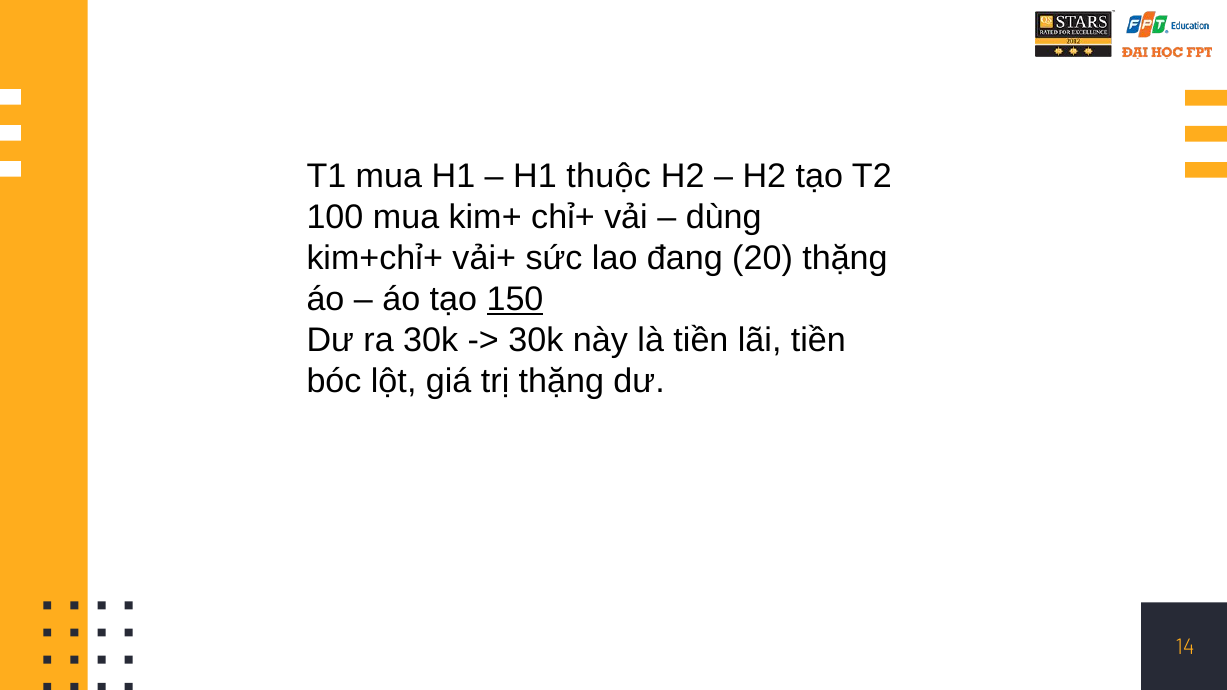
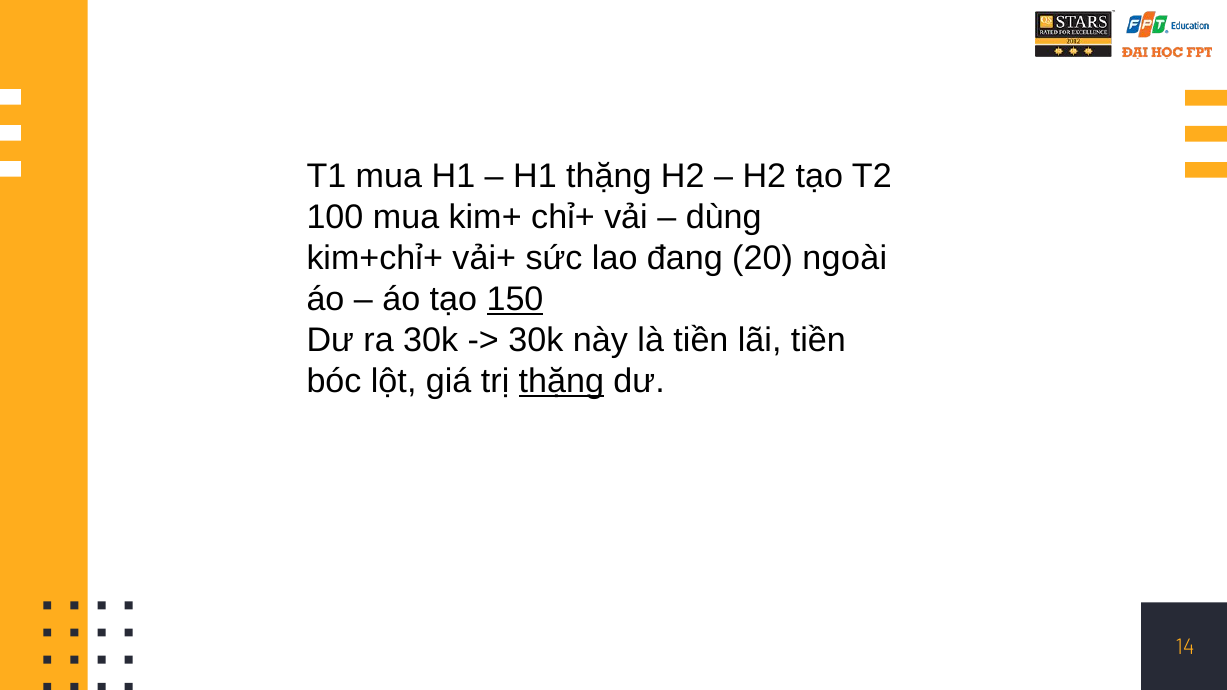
H1 thuộc: thuộc -> thặng
20 thặng: thặng -> ngoài
thặng at (561, 381) underline: none -> present
